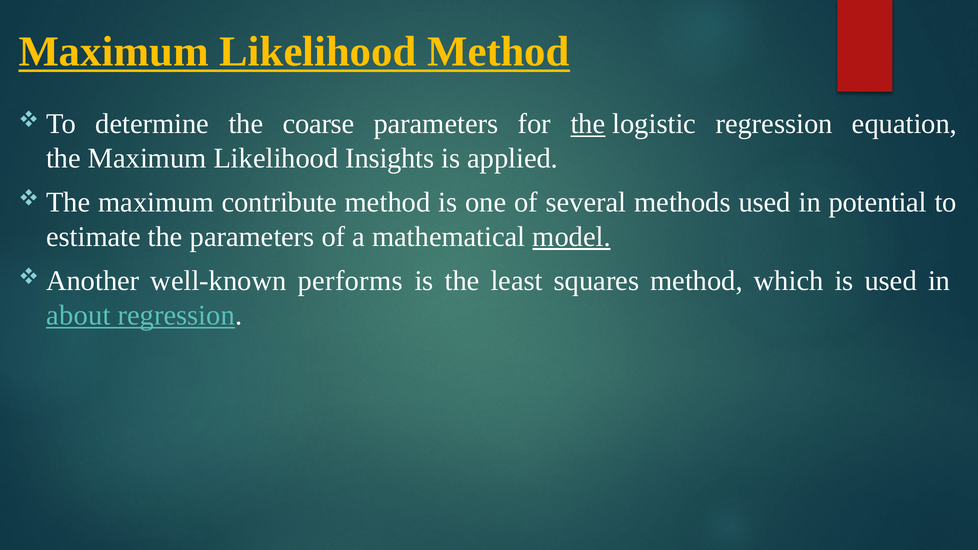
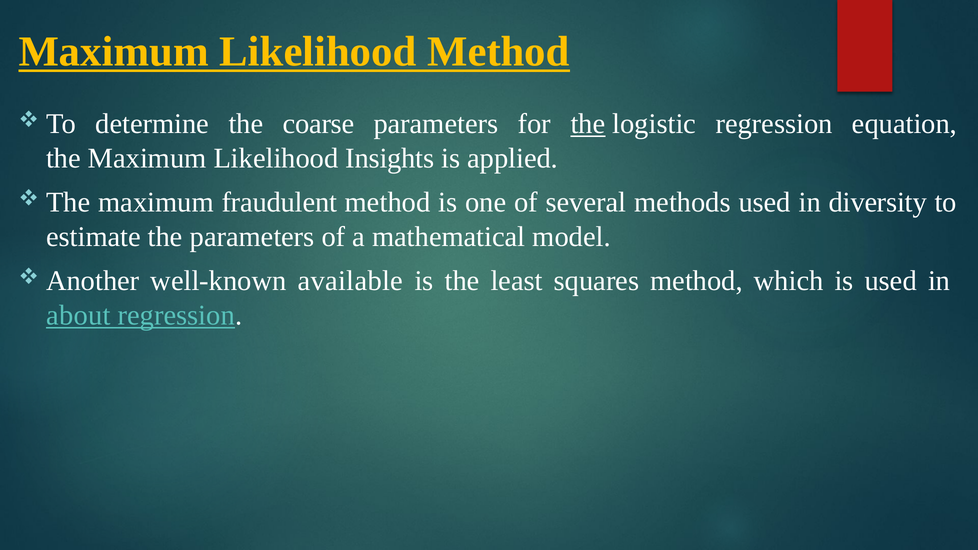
contribute: contribute -> fraudulent
potential: potential -> diversity
model underline: present -> none
performs: performs -> available
